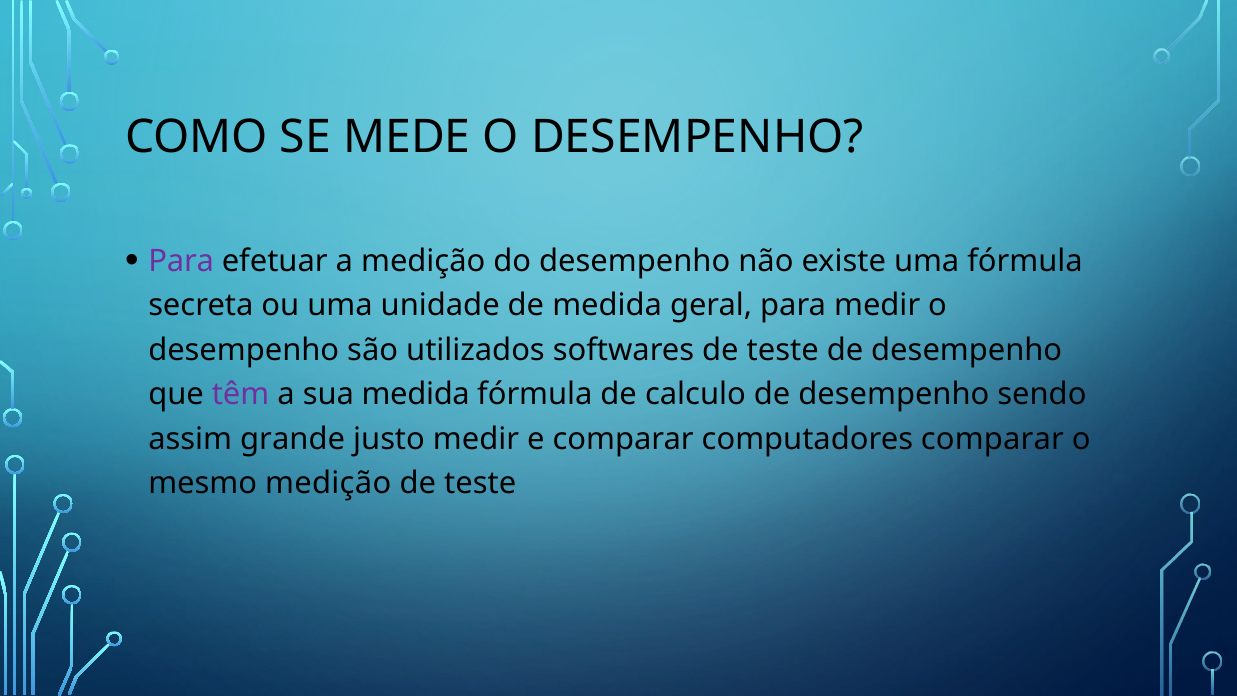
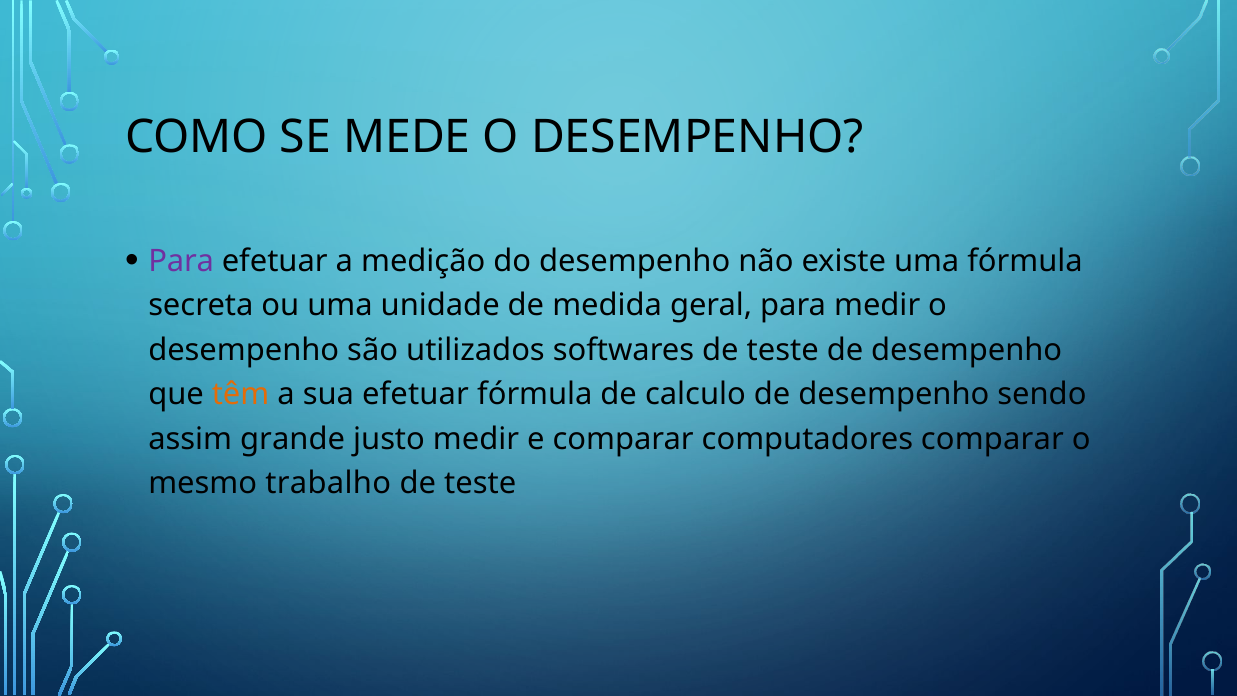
têm colour: purple -> orange
sua medida: medida -> efetuar
mesmo medição: medição -> trabalho
